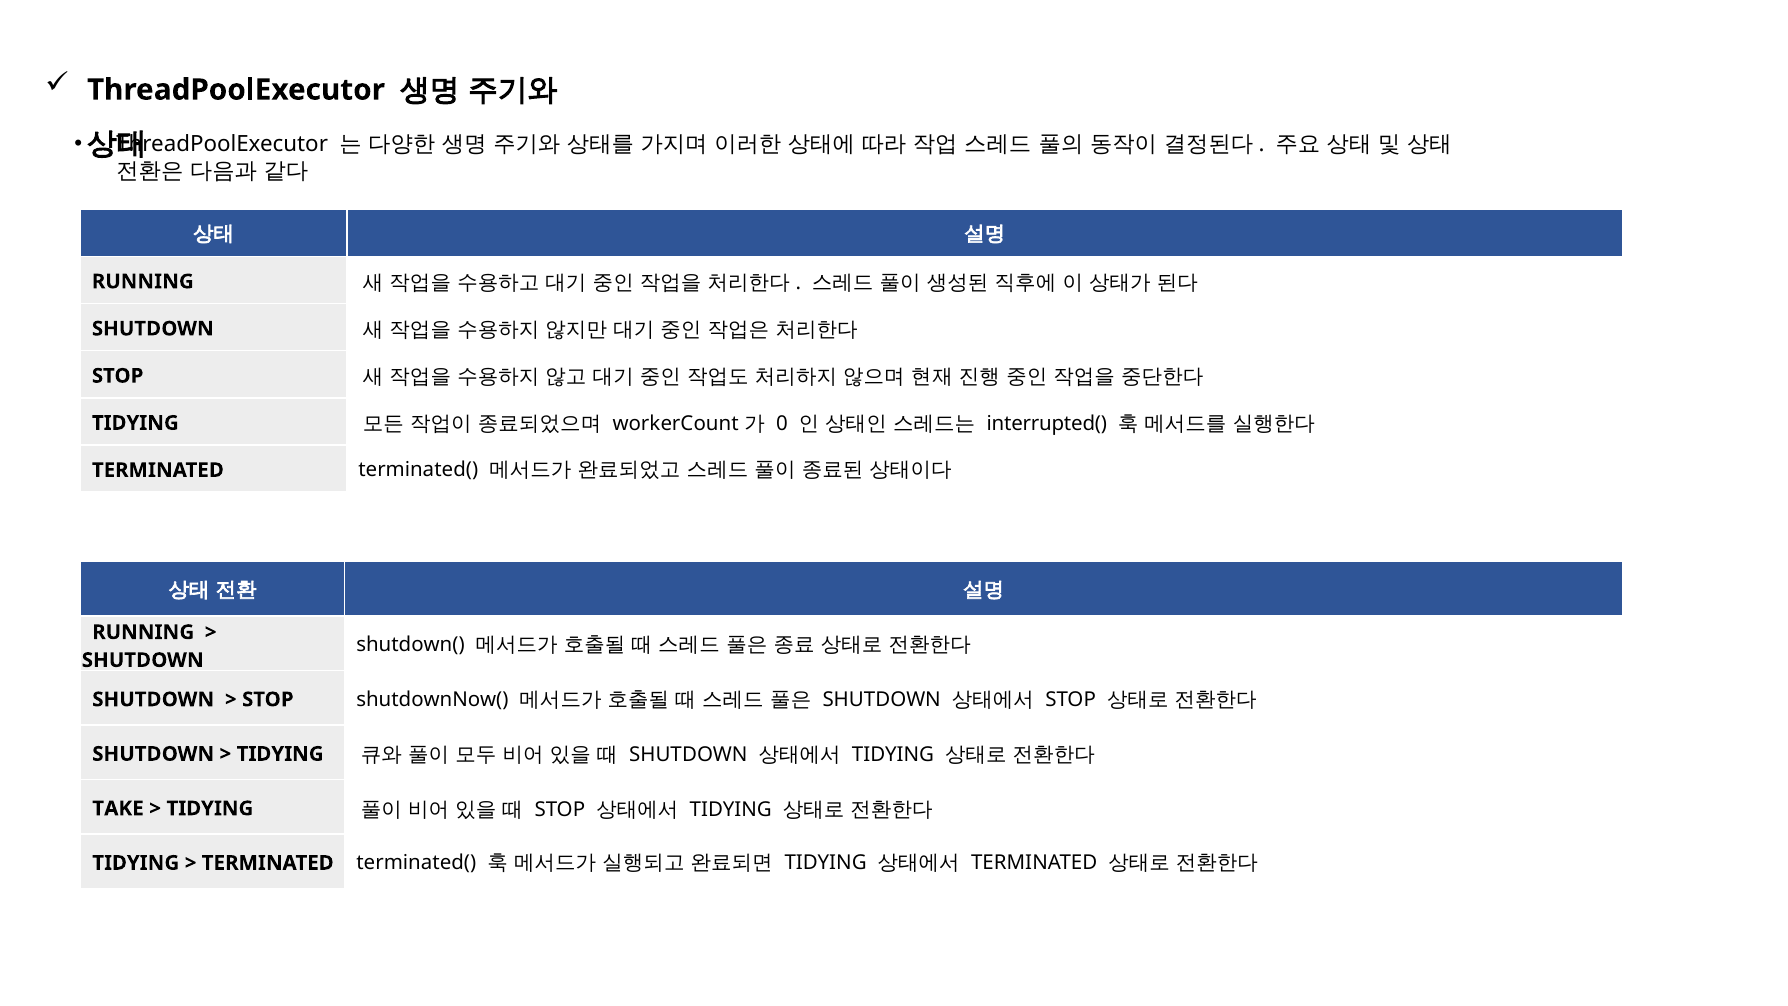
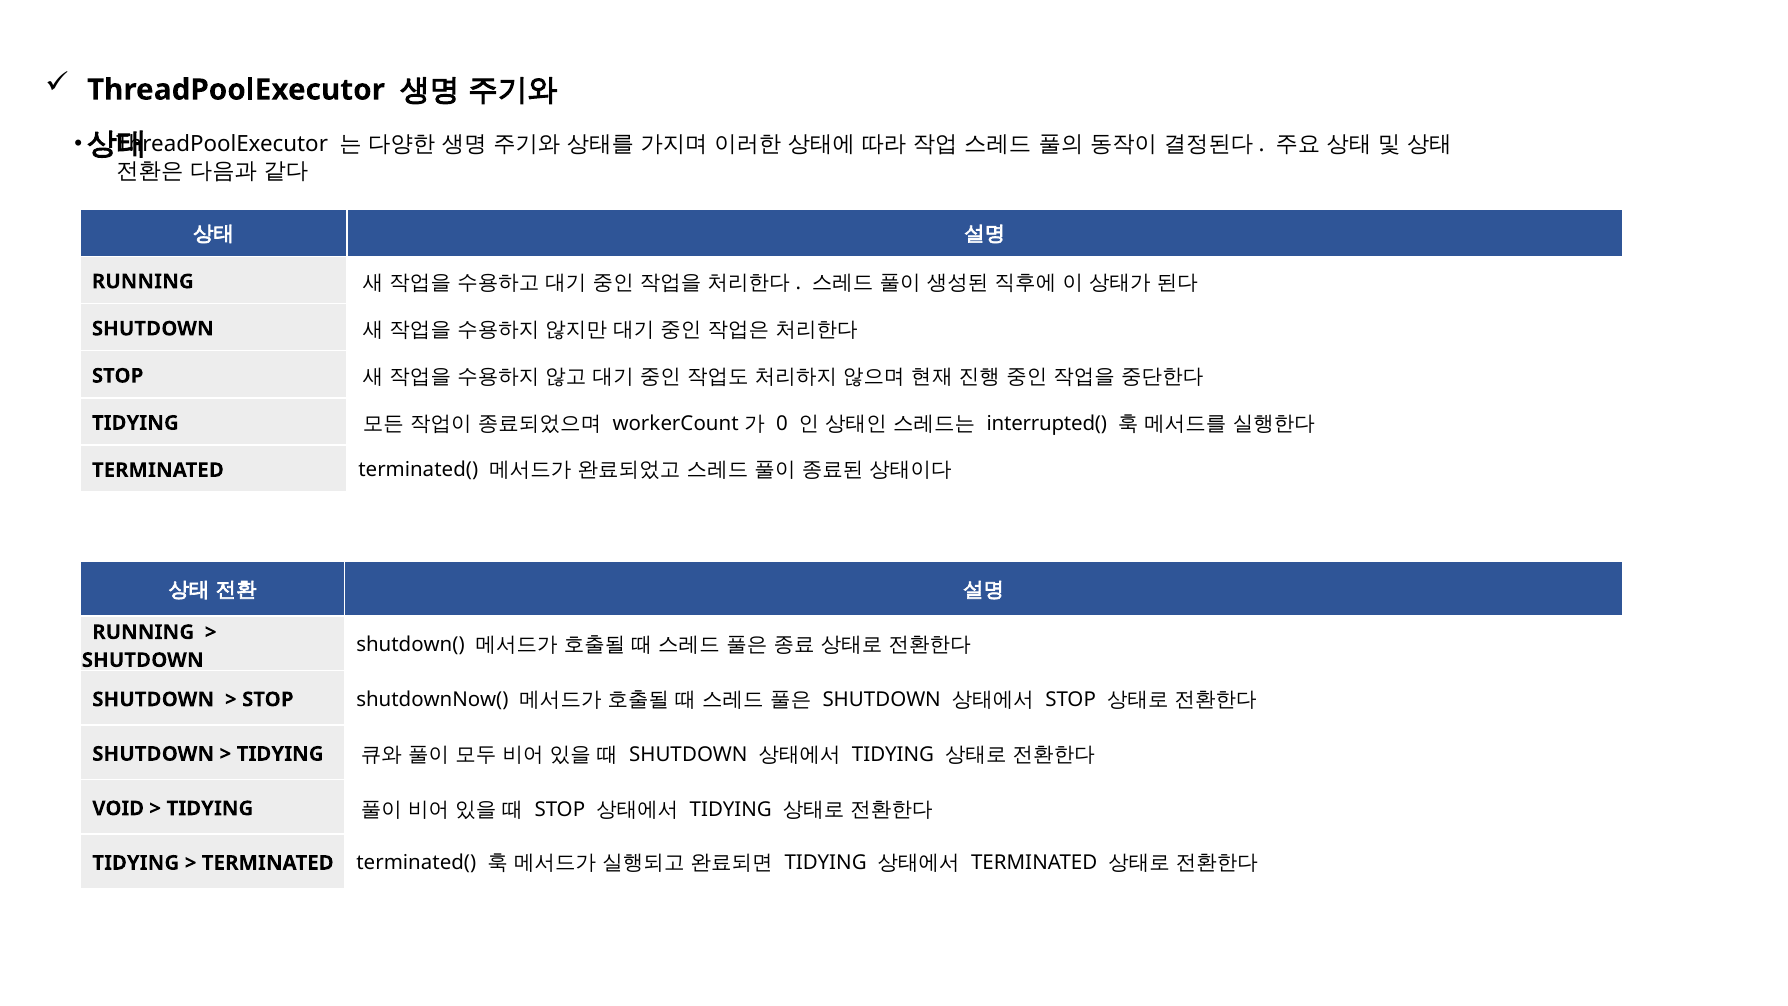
TAKE: TAKE -> VOID
